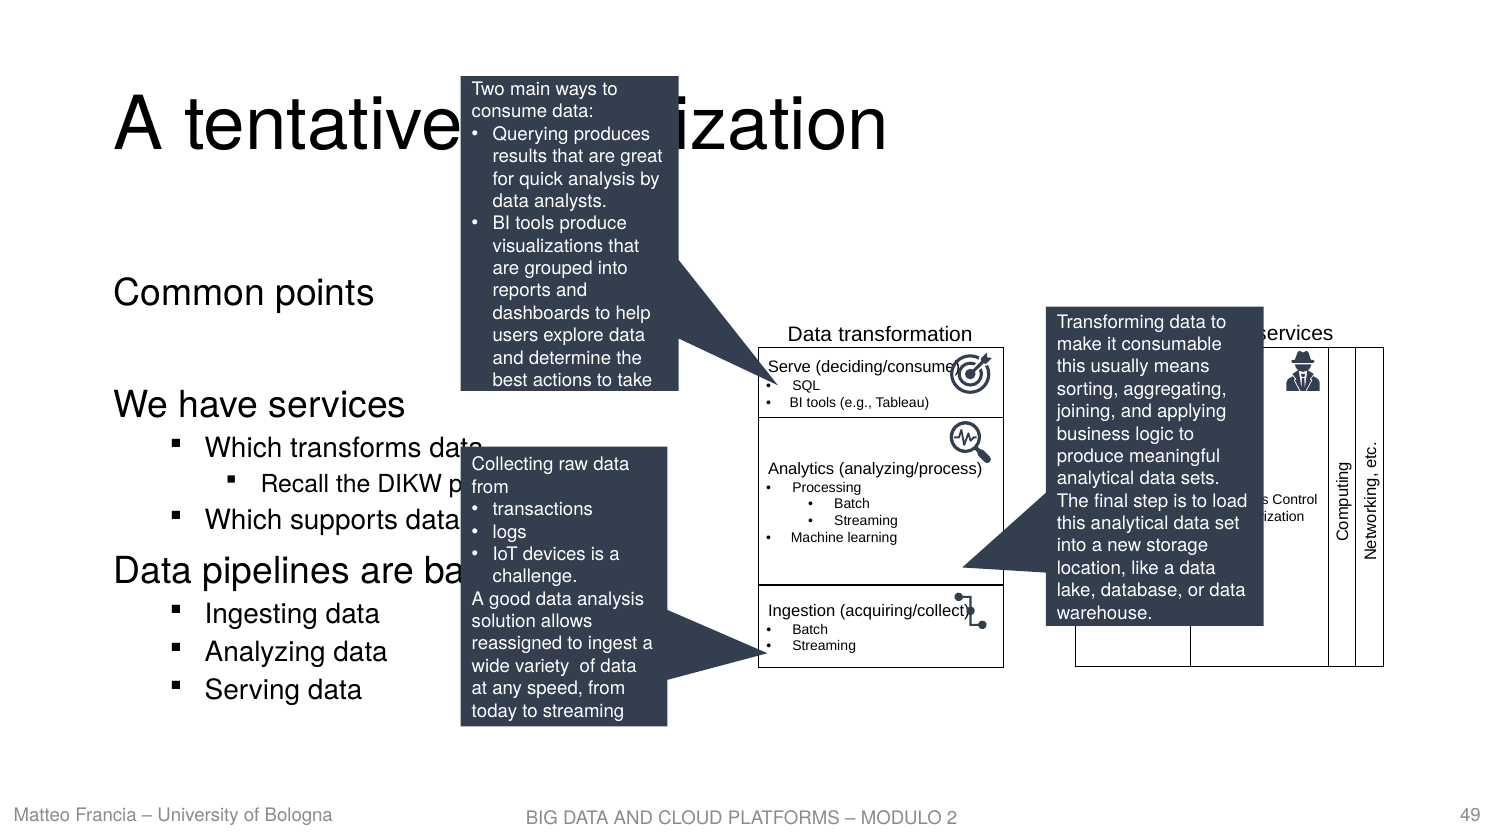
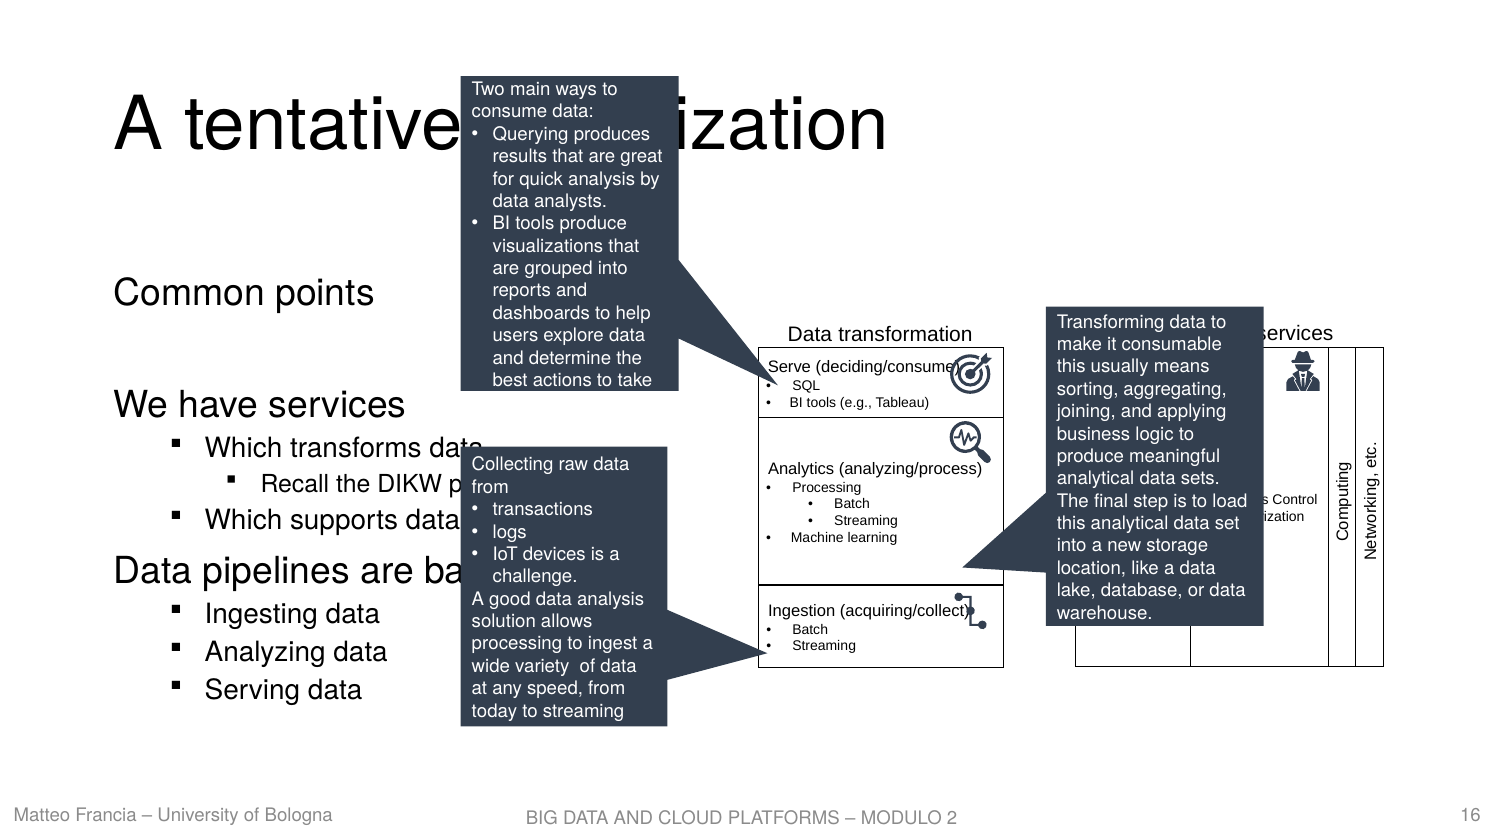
reassigned at (517, 644): reassigned -> processing
49: 49 -> 16
